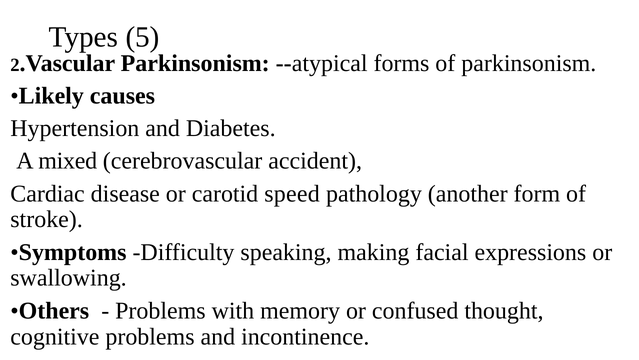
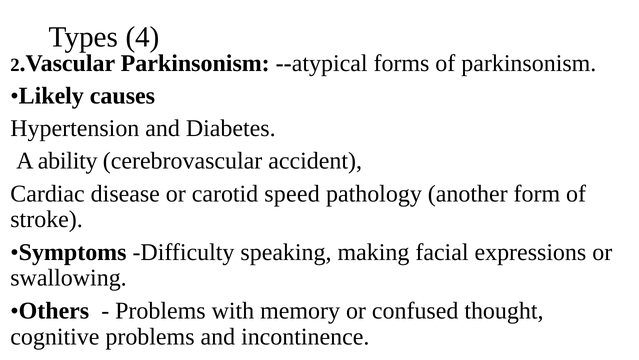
5: 5 -> 4
mixed: mixed -> ability
